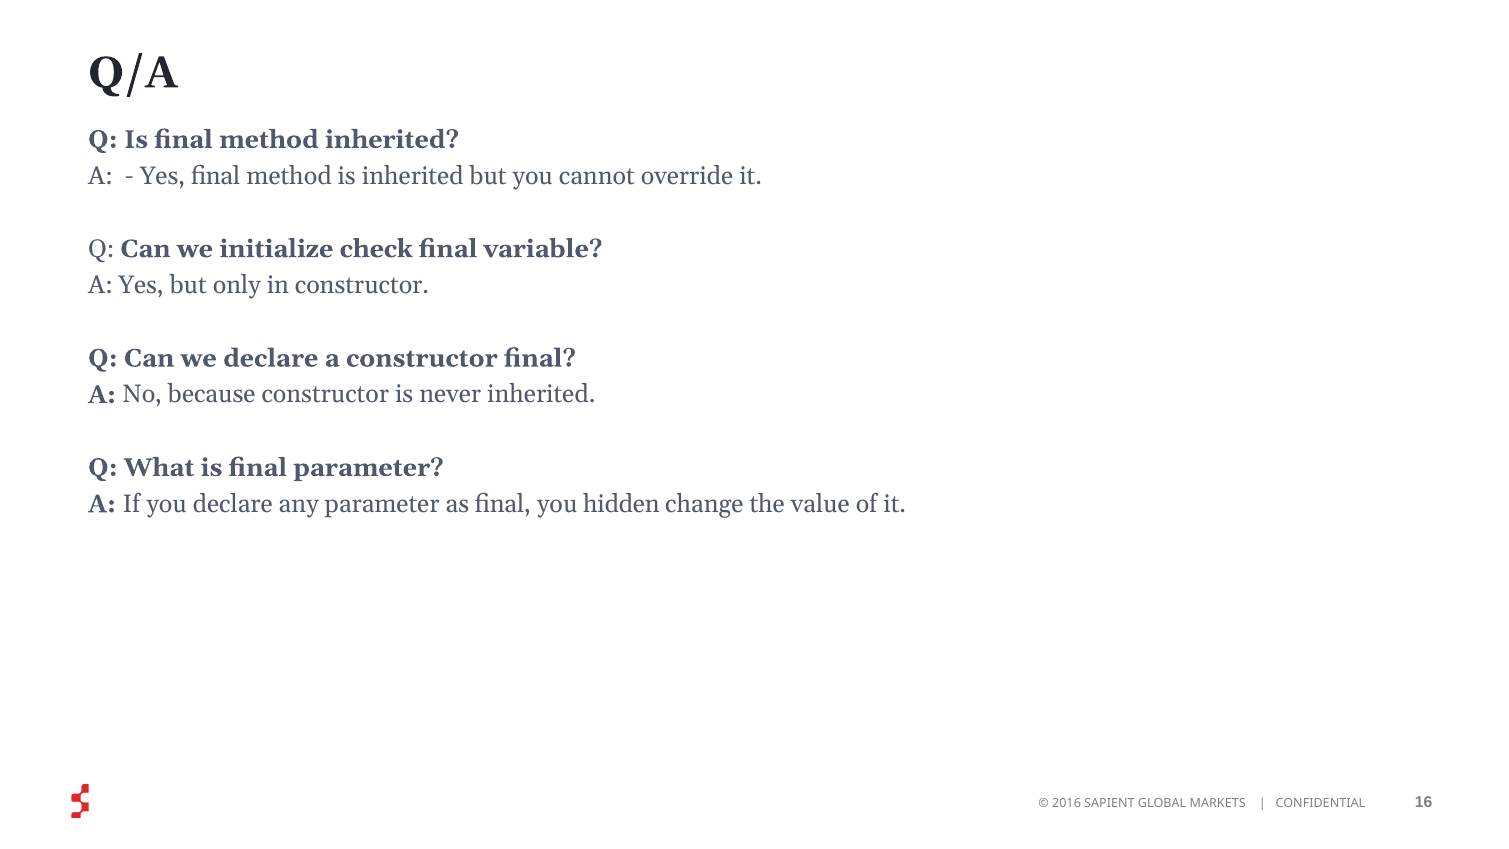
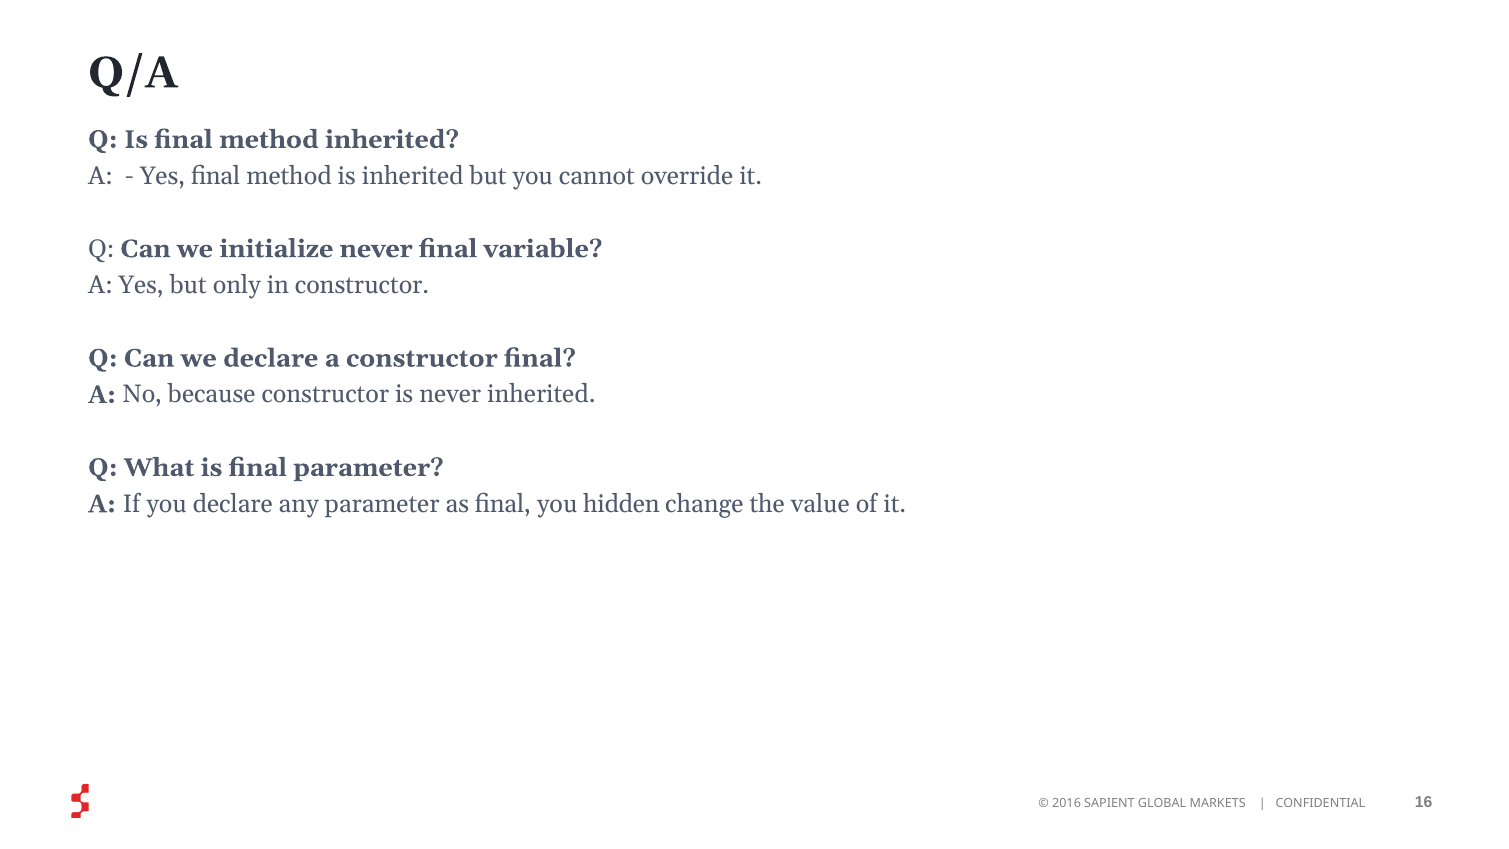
initialize check: check -> never
